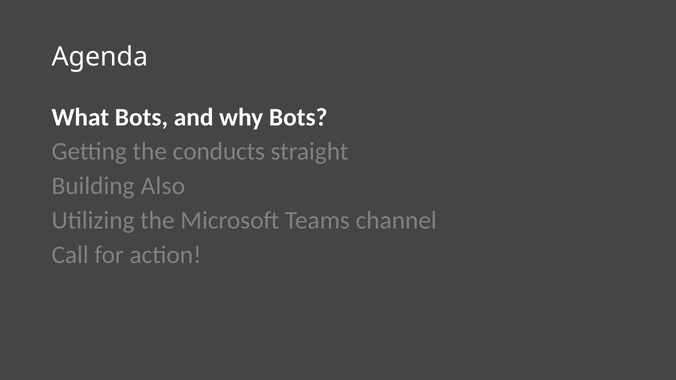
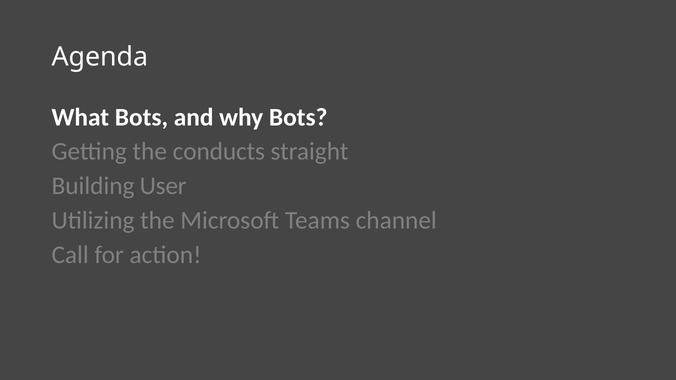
Also: Also -> User
